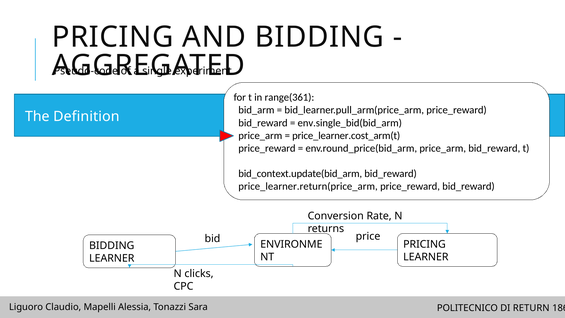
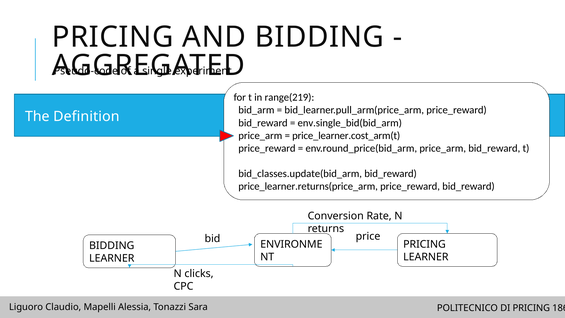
range(361: range(361 -> range(219
bid_context.update(bid_arm: bid_context.update(bid_arm -> bid_classes.update(bid_arm
price_learner.return(price_arm: price_learner.return(price_arm -> price_learner.returns(price_arm
DI RETURN: RETURN -> PRICING
